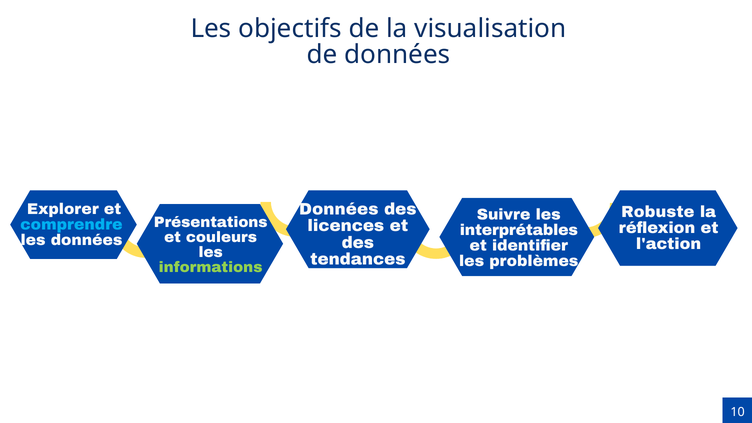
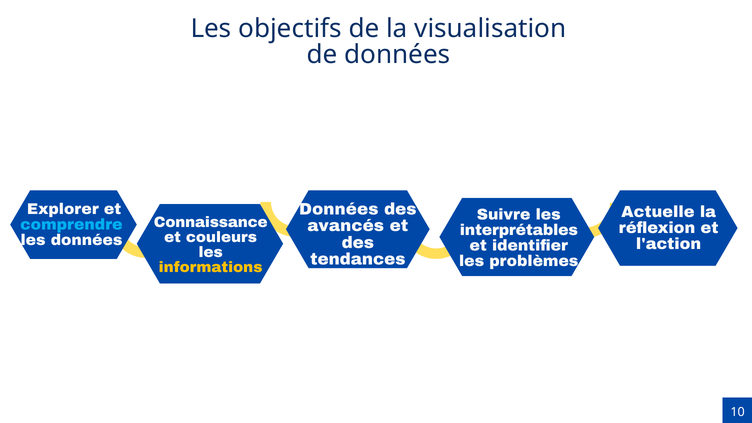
Robuste: Robuste -> Actuelle
Présentations: Présentations -> Connaissance
licences: licences -> avancés
informations colour: light green -> yellow
